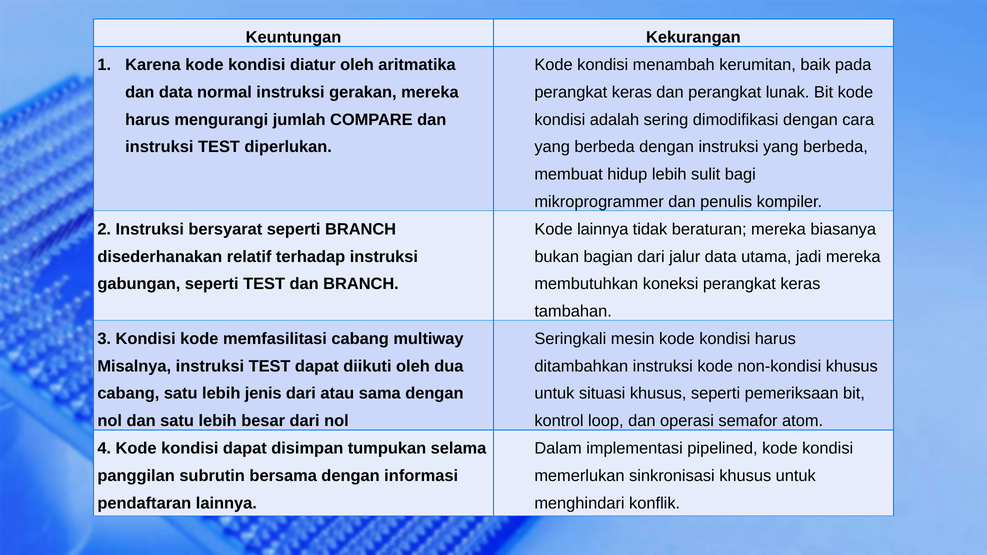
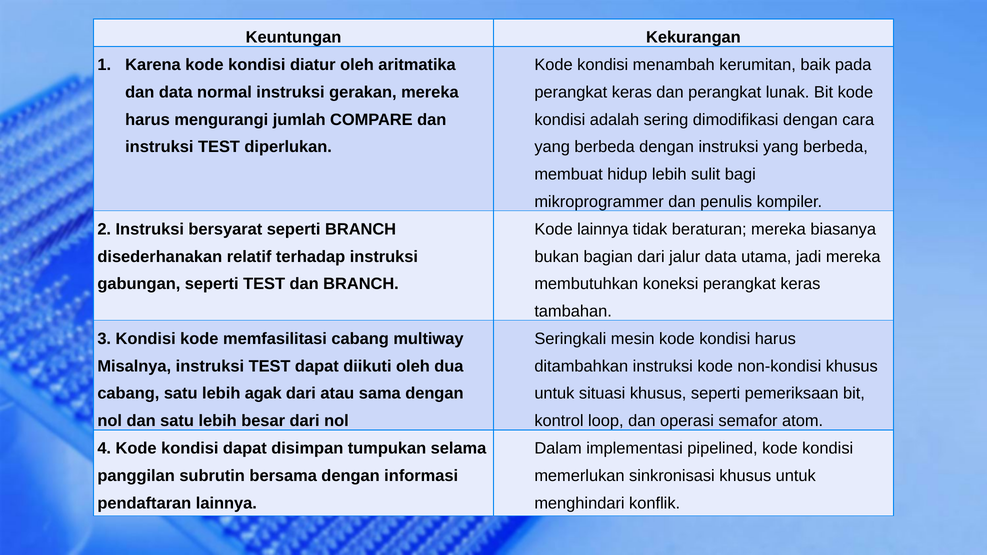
jenis: jenis -> agak
